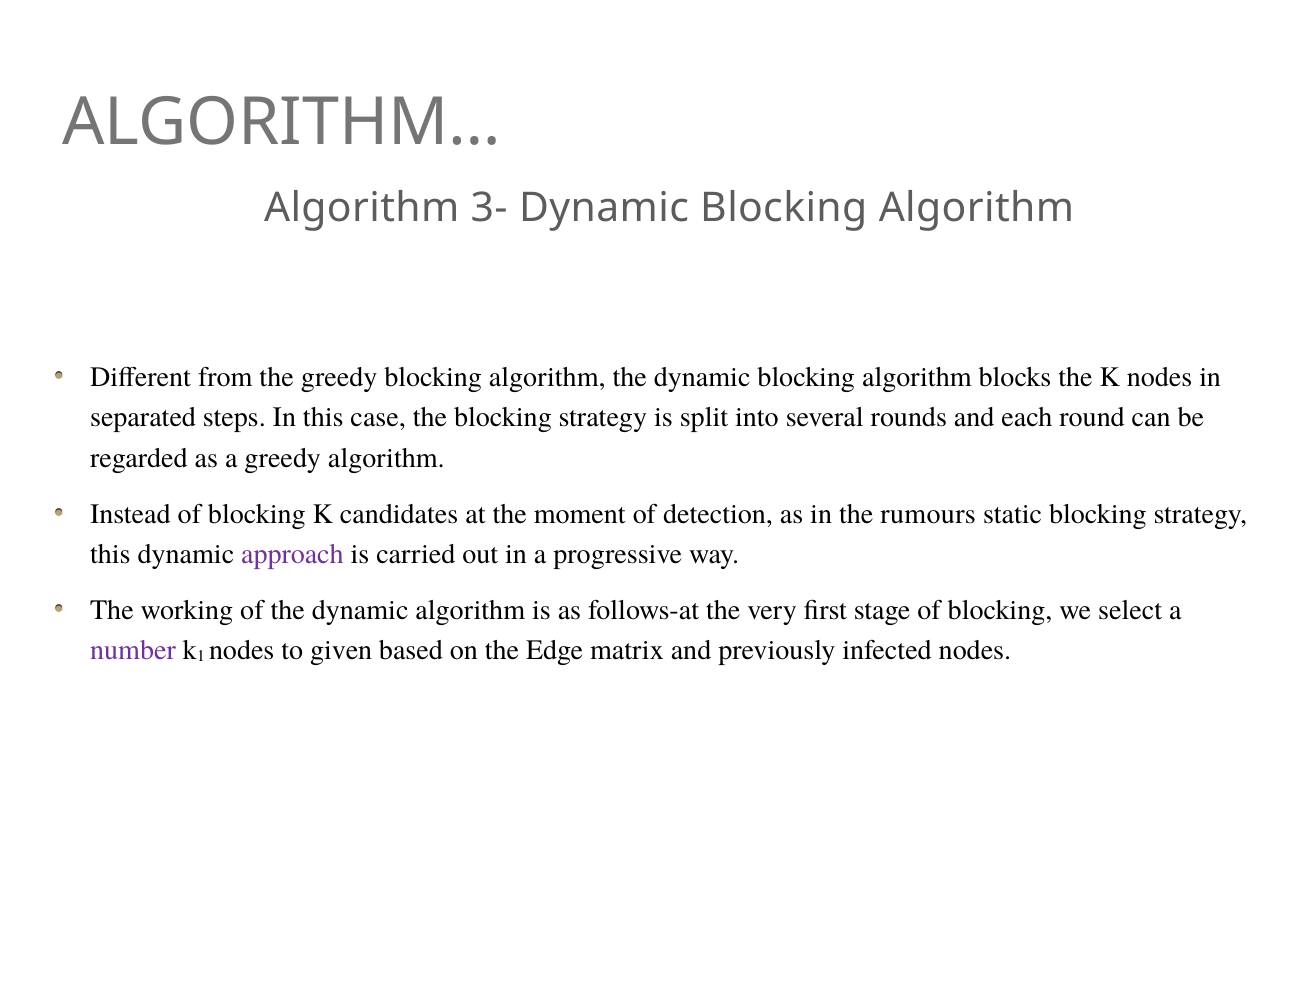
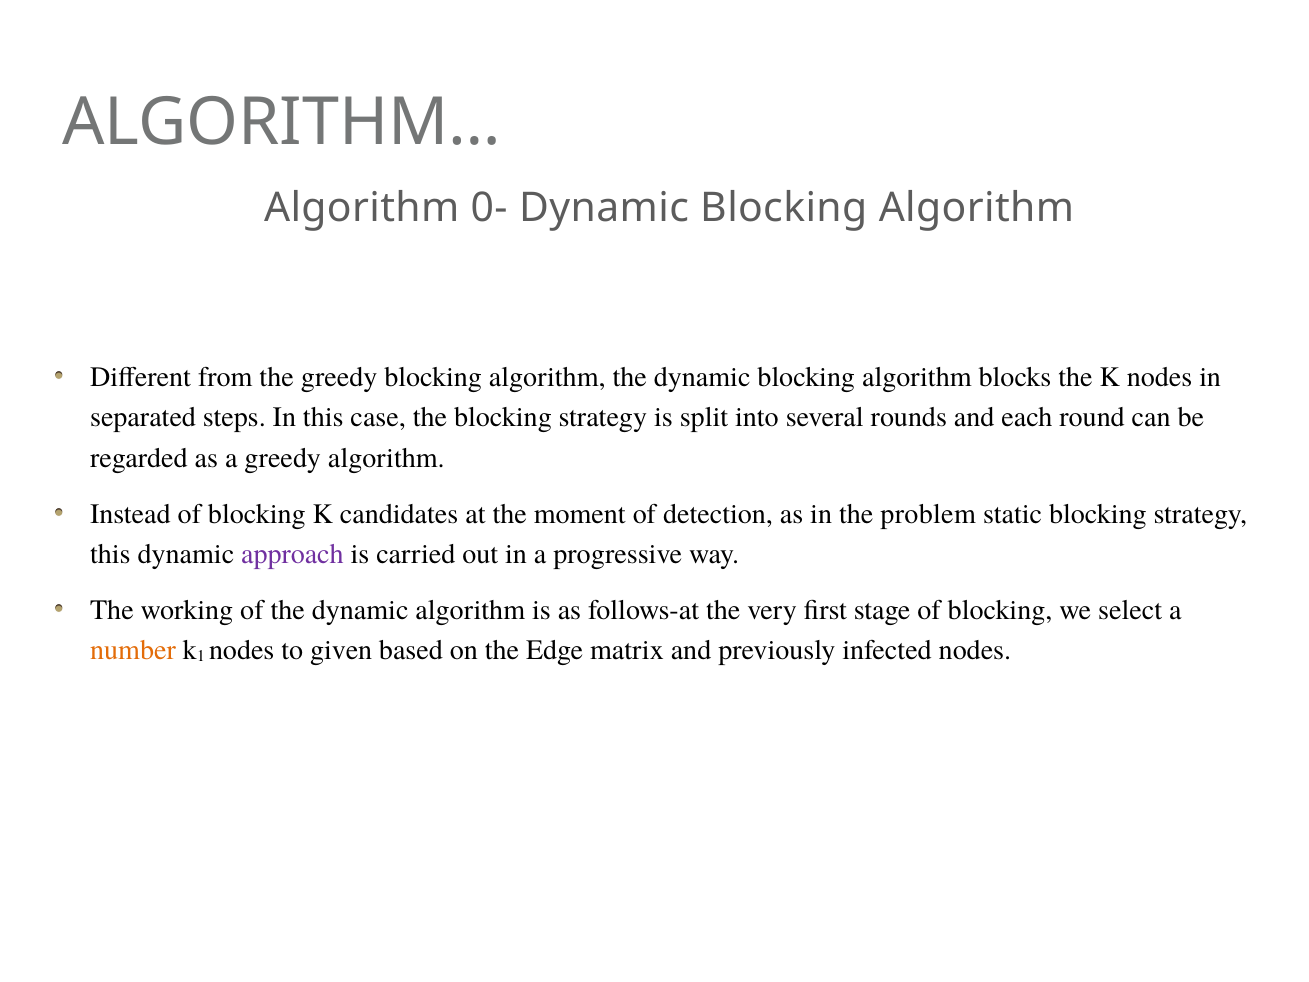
3-: 3- -> 0-
rumours: rumours -> problem
number colour: purple -> orange
